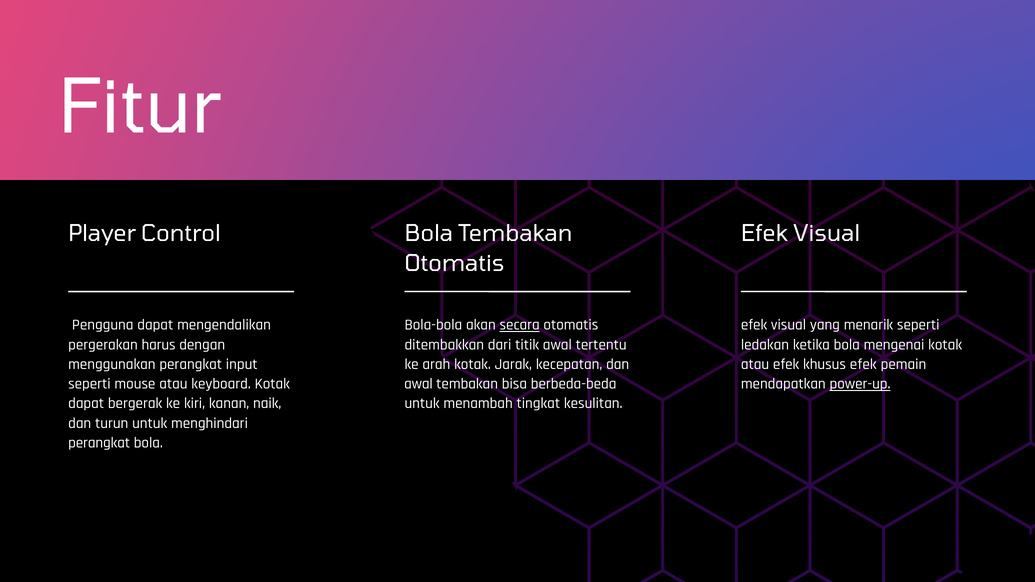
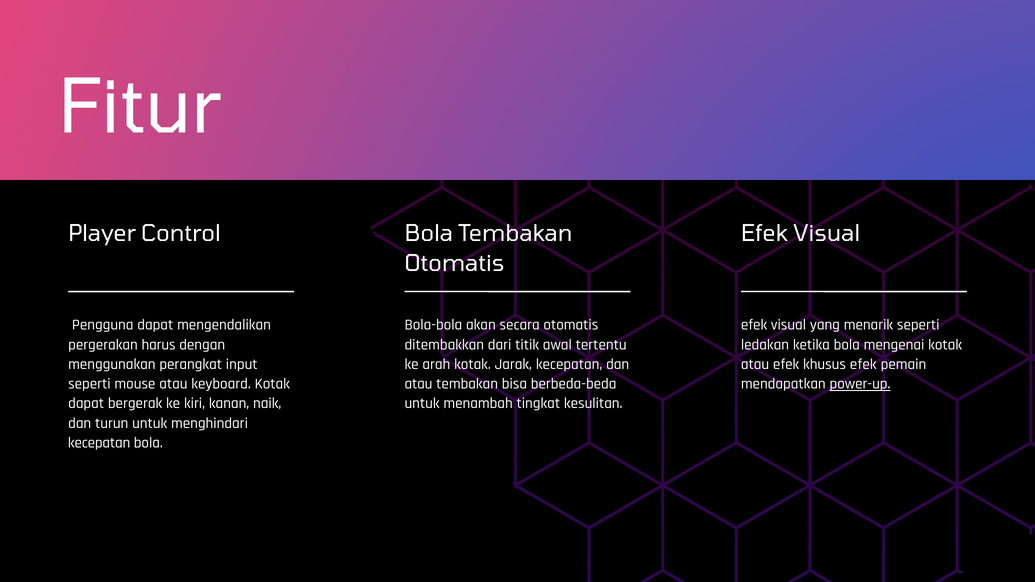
secara underline: present -> none
awal at (419, 384): awal -> atau
perangkat at (99, 443): perangkat -> kecepatan
